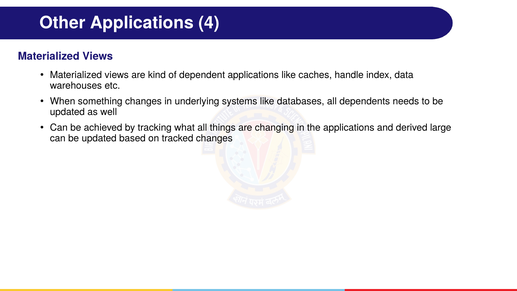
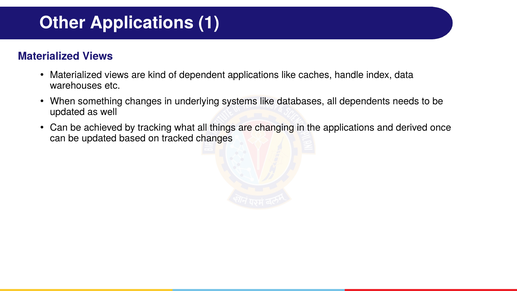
4: 4 -> 1
large: large -> once
